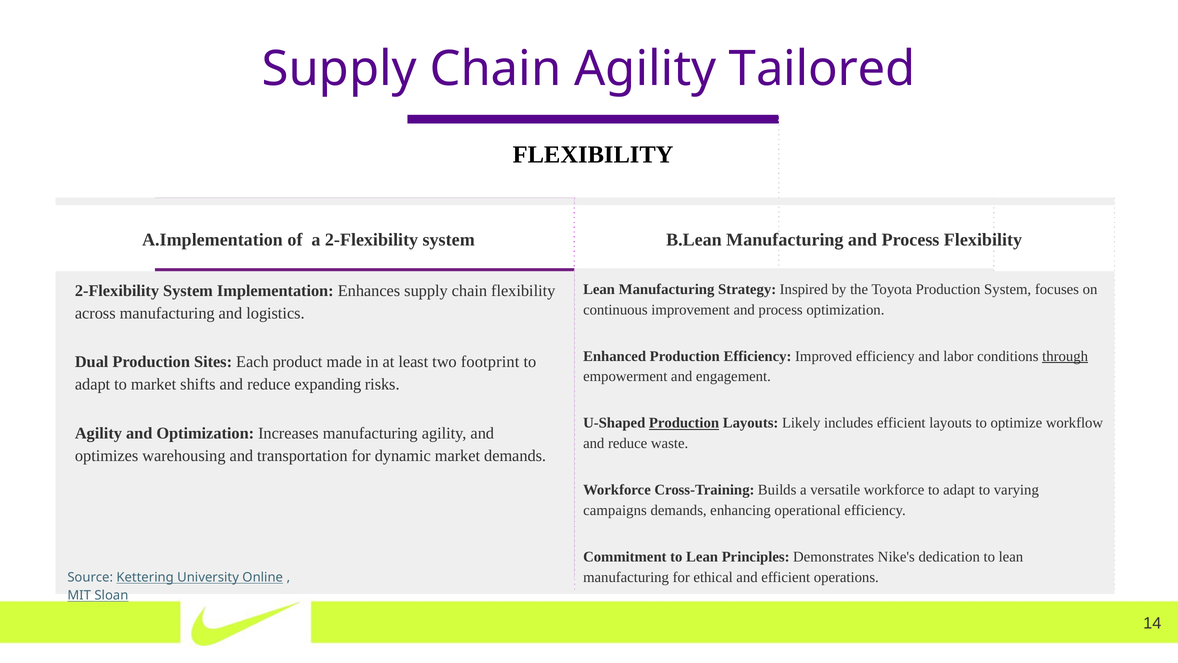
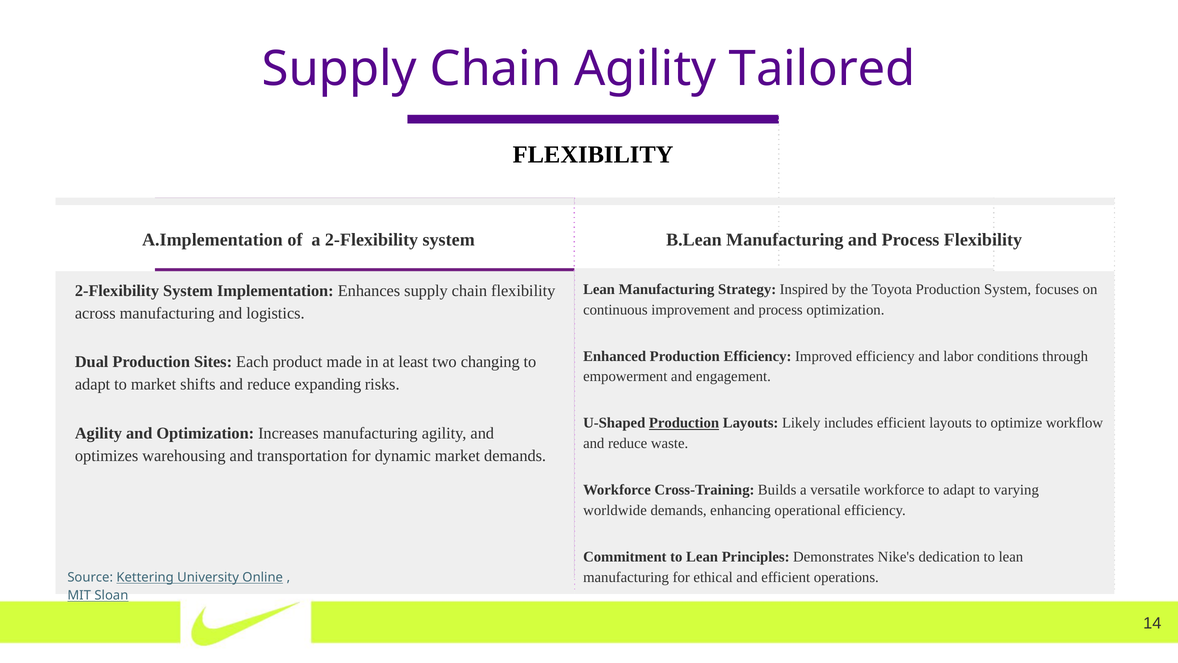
through underline: present -> none
footprint: footprint -> changing
campaigns: campaigns -> worldwide
